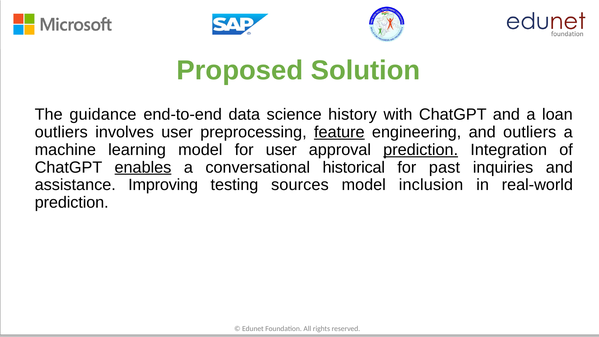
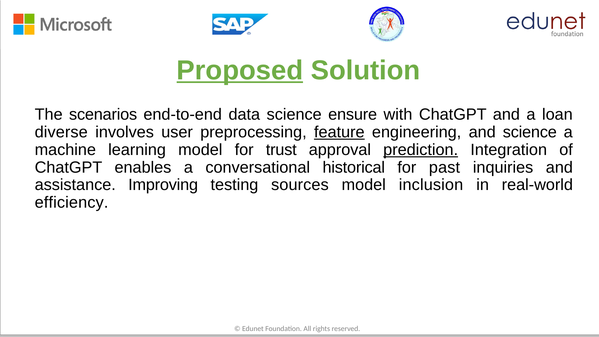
Proposed underline: none -> present
guidance: guidance -> scenarios
history: history -> ensure
outliers at (61, 132): outliers -> diverse
and outliers: outliers -> science
for user: user -> trust
enables underline: present -> none
prediction at (72, 202): prediction -> efficiency
